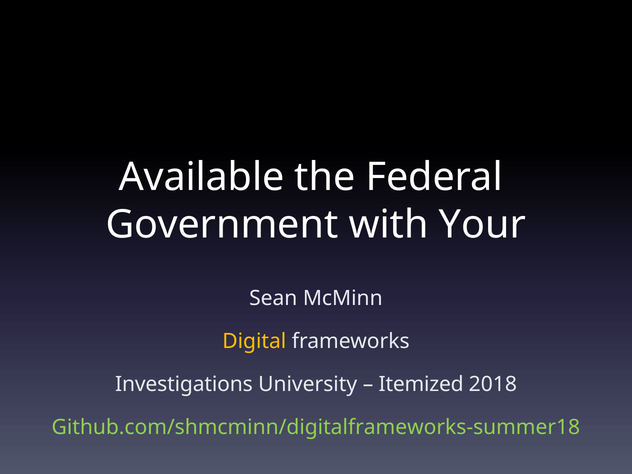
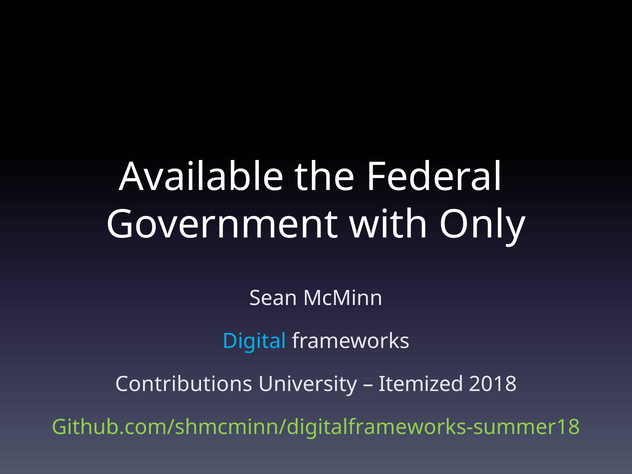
Your: Your -> Only
Digital colour: yellow -> light blue
Investigations: Investigations -> Contributions
